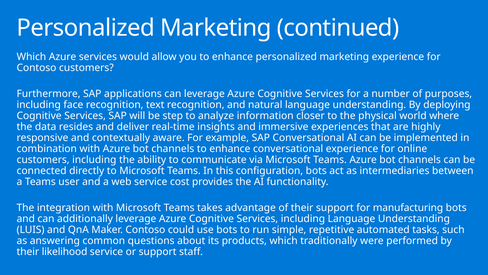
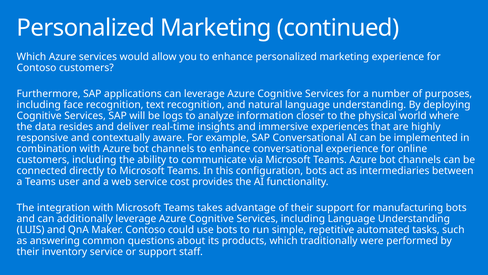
step: step -> logs
likelihood: likelihood -> inventory
